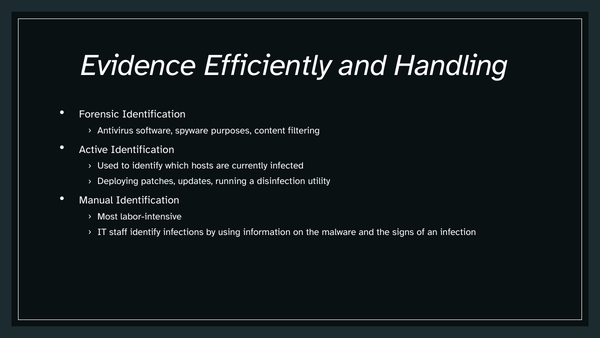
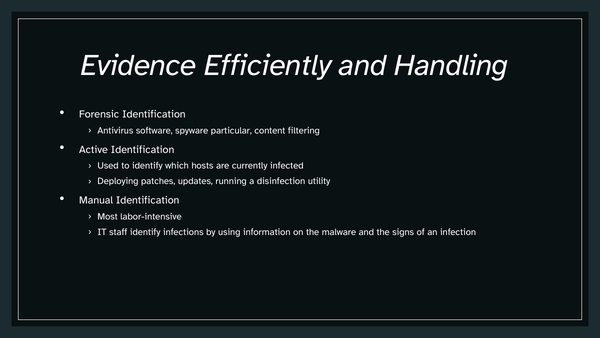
purposes: purposes -> particular
